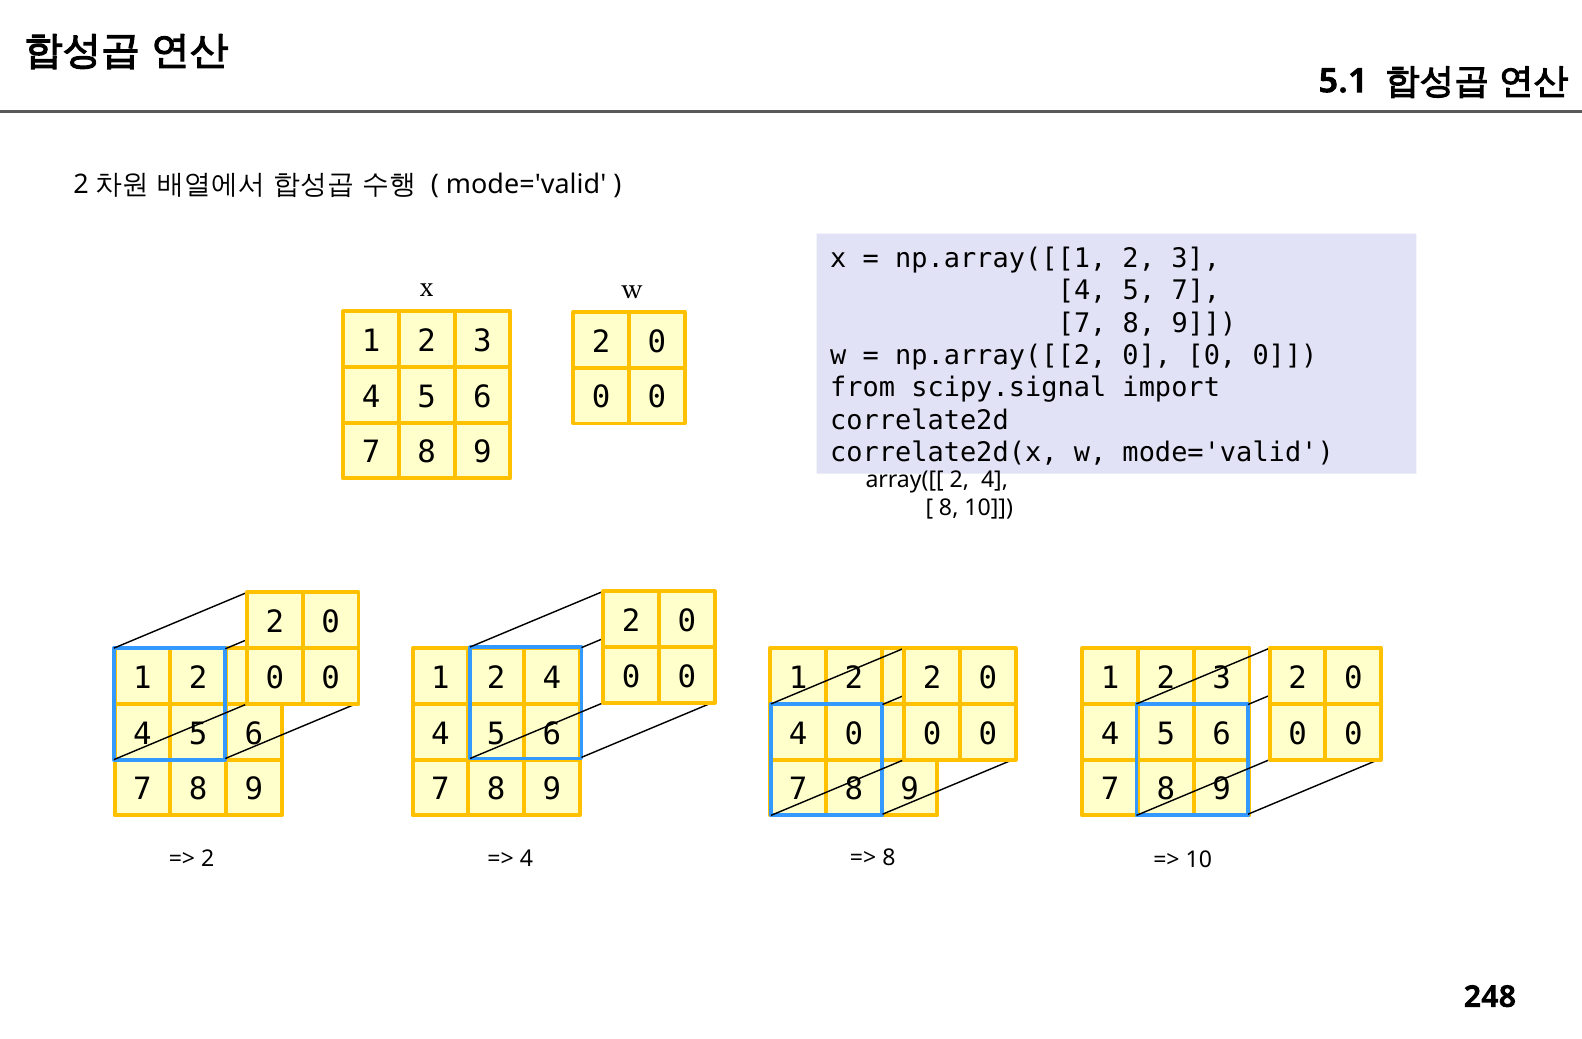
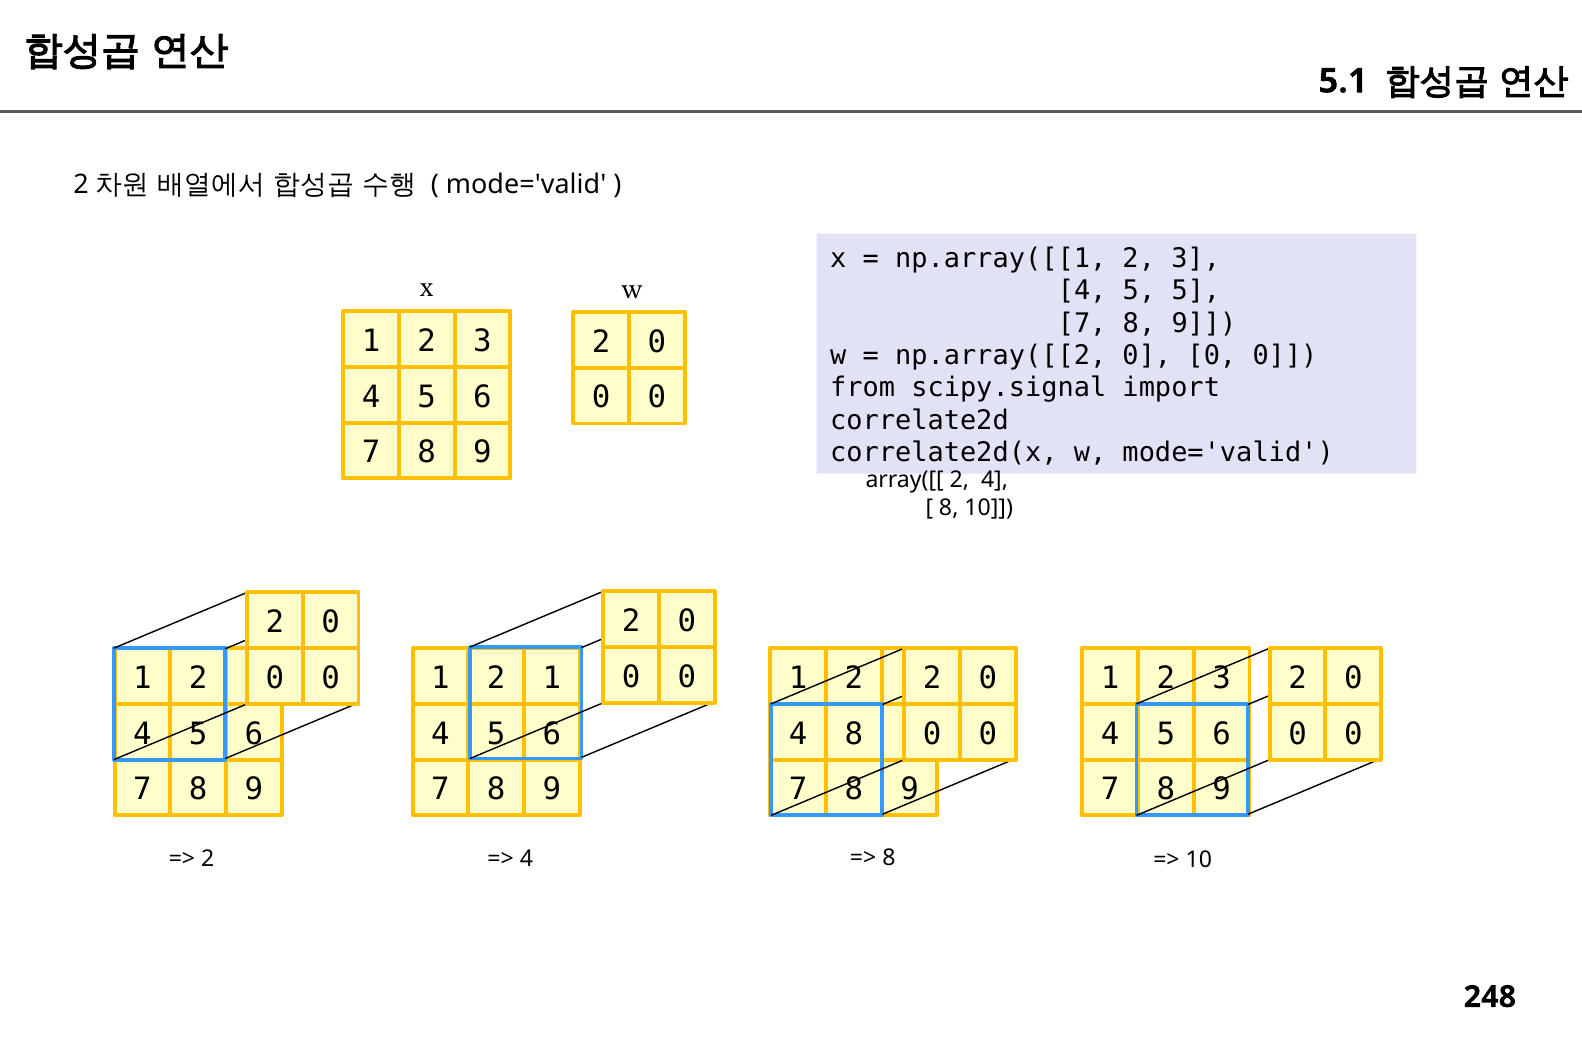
5 7: 7 -> 5
1 2 4: 4 -> 1
4 0: 0 -> 8
